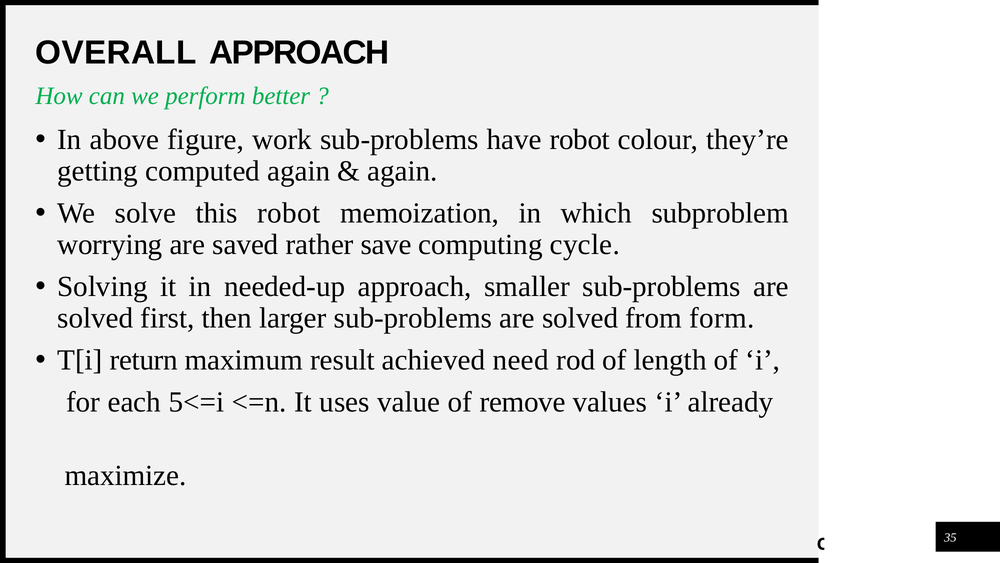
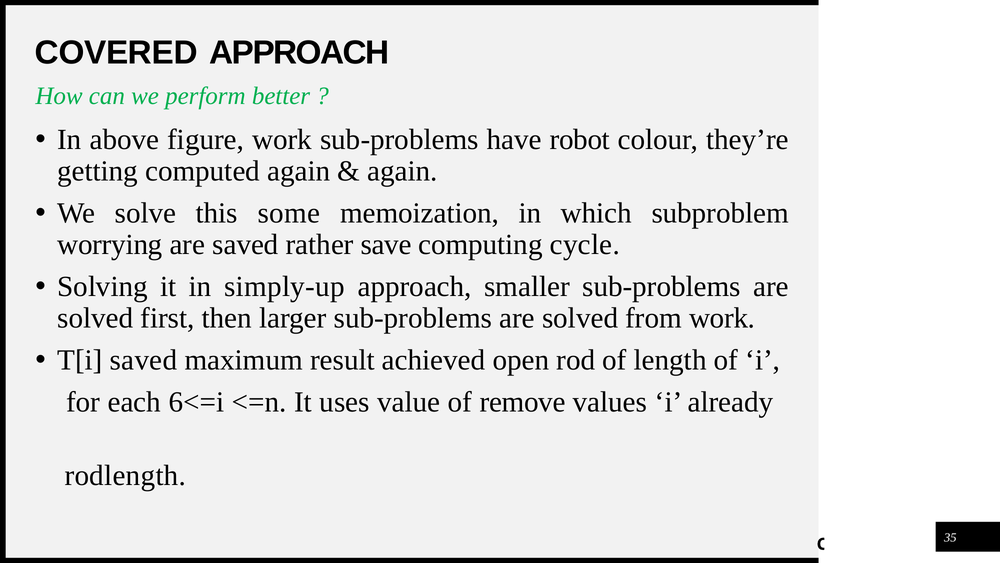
OVERALL: OVERALL -> COVERED
this robot: robot -> some
needed-up: needed-up -> simply-up
from form: form -> work
T[i return: return -> saved
need: need -> open
5<=i: 5<=i -> 6<=i
maximize: maximize -> rodlength
